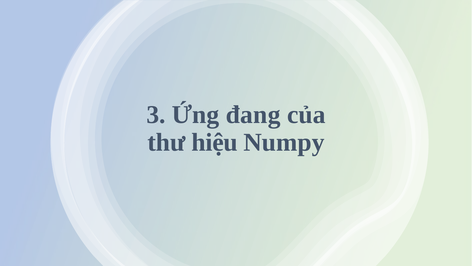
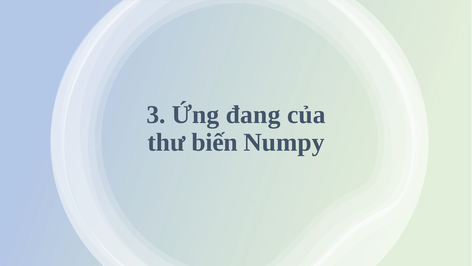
hiệu: hiệu -> biến
